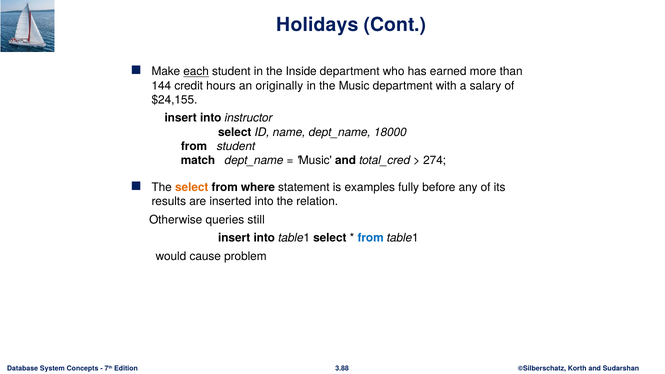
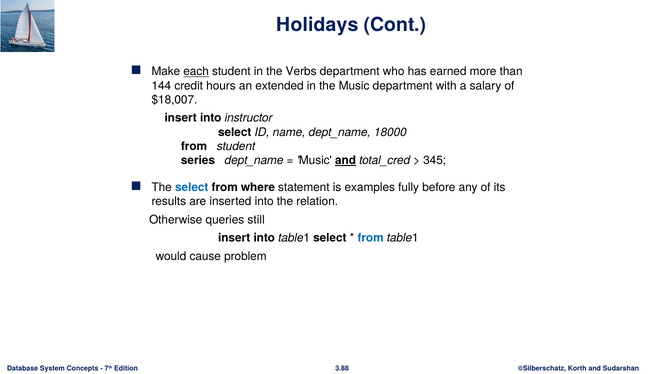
Inside: Inside -> Verbs
originally: originally -> extended
$24,155: $24,155 -> $18,007
match: match -> series
and at (346, 160) underline: none -> present
274: 274 -> 345
select at (192, 187) colour: orange -> blue
